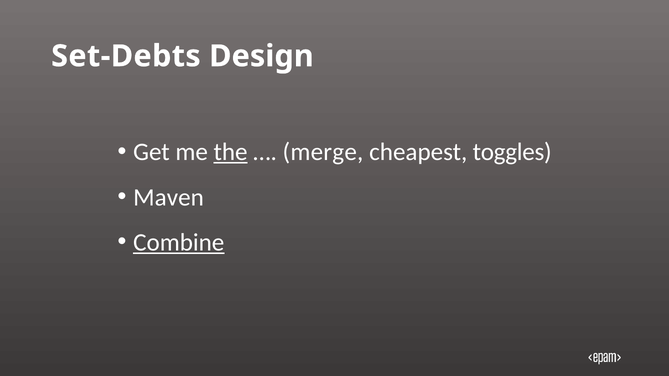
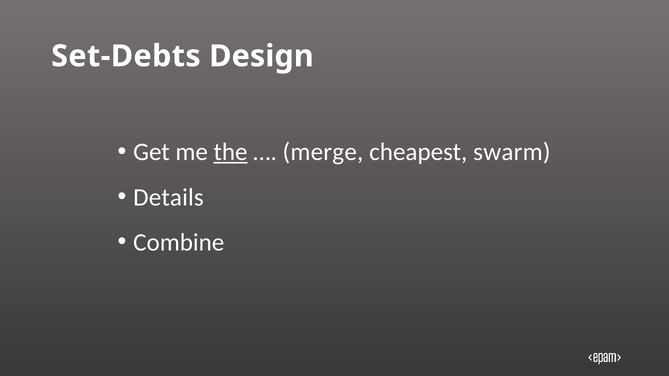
toggles: toggles -> swarm
Maven: Maven -> Details
Combine underline: present -> none
